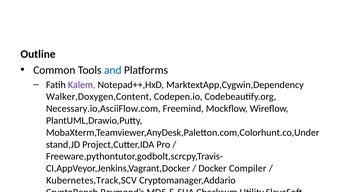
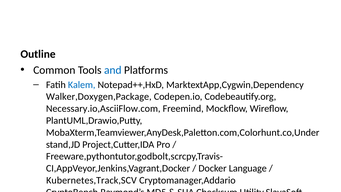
Kalem colour: purple -> blue
Walker,Doxygen,Content: Walker,Doxygen,Content -> Walker,Doxygen,Package
Compiler: Compiler -> Language
